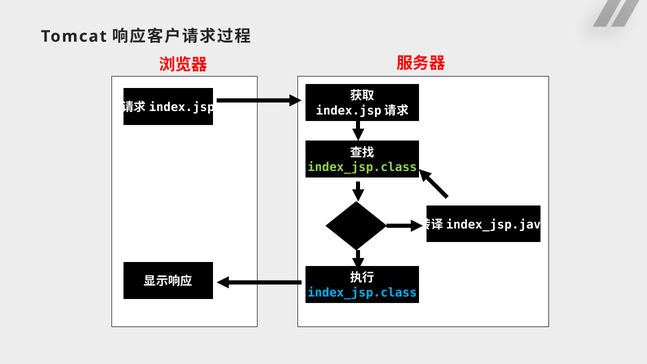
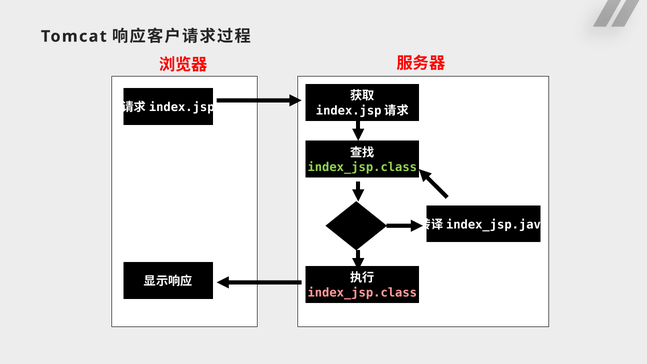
index_jsp.class at (362, 292) colour: light blue -> pink
